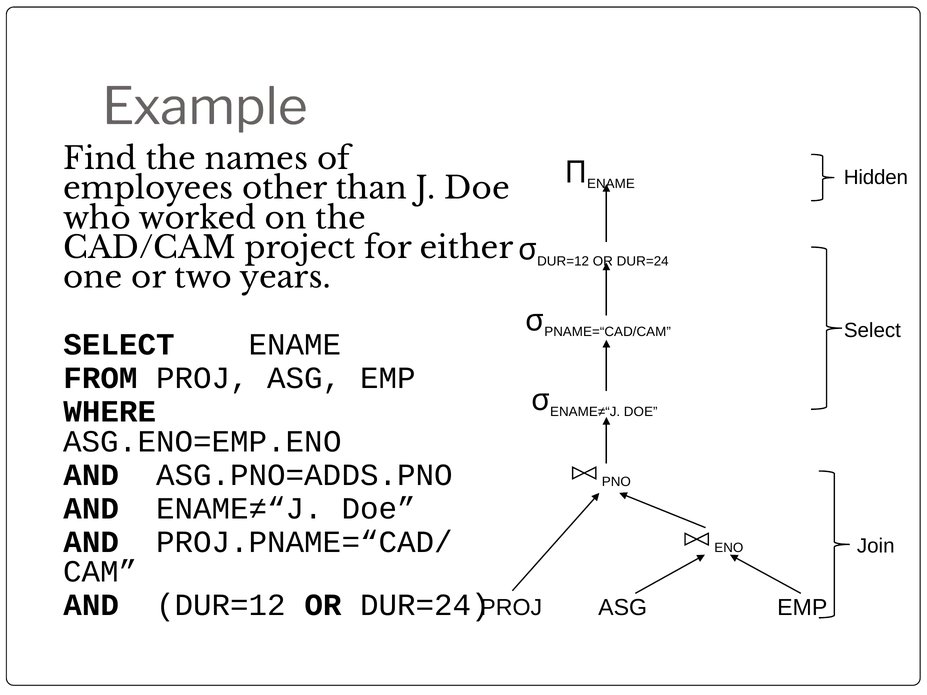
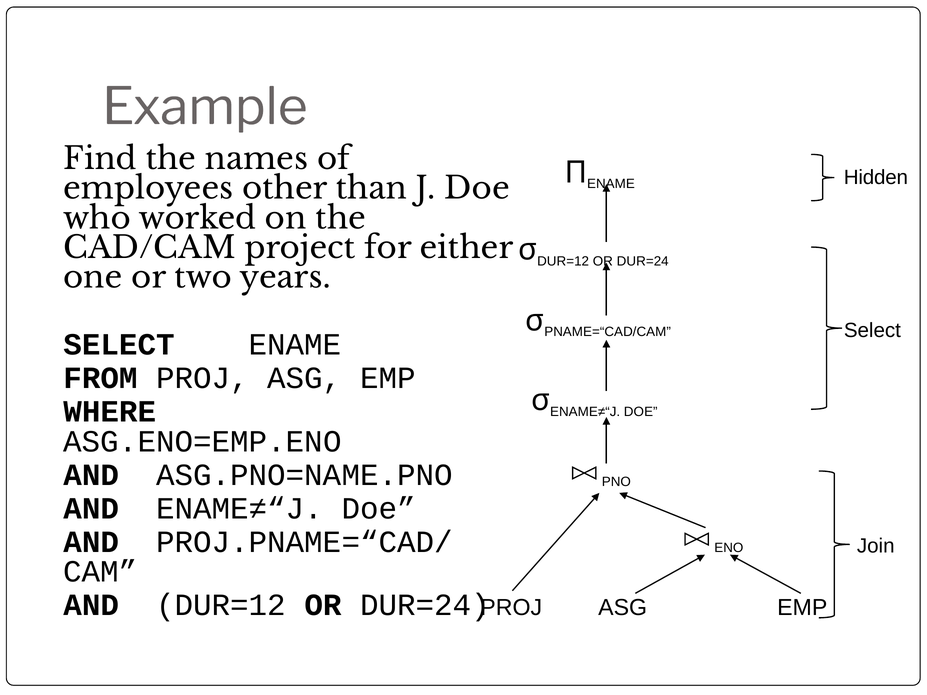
ASG.PNO=ADDS.PNO: ASG.PNO=ADDS.PNO -> ASG.PNO=NAME.PNO
